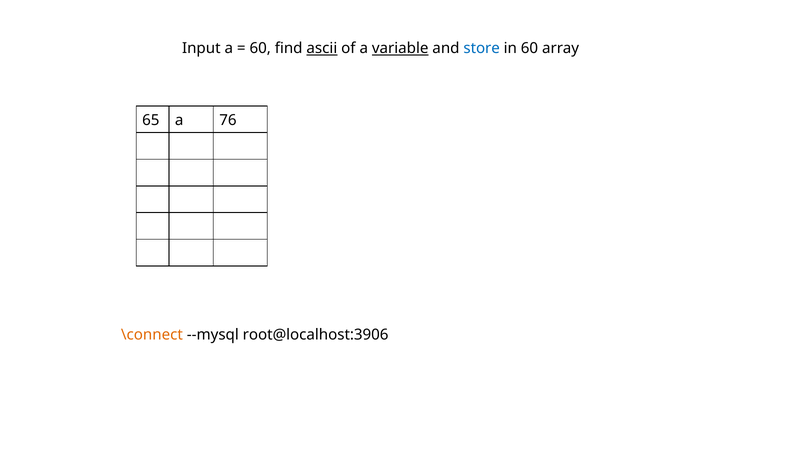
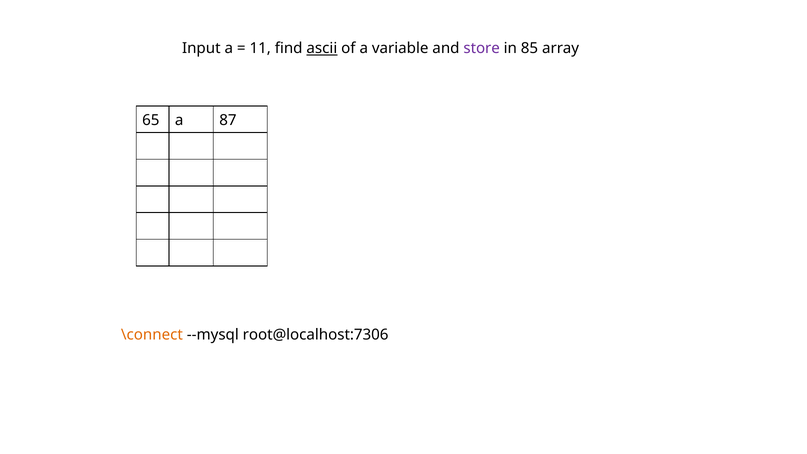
60 at (260, 48): 60 -> 11
variable underline: present -> none
store colour: blue -> purple
in 60: 60 -> 85
76: 76 -> 87
root@localhost:3906: root@localhost:3906 -> root@localhost:7306
